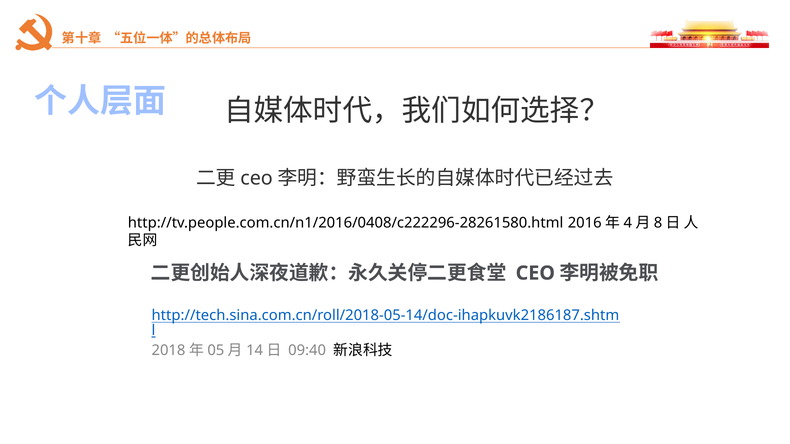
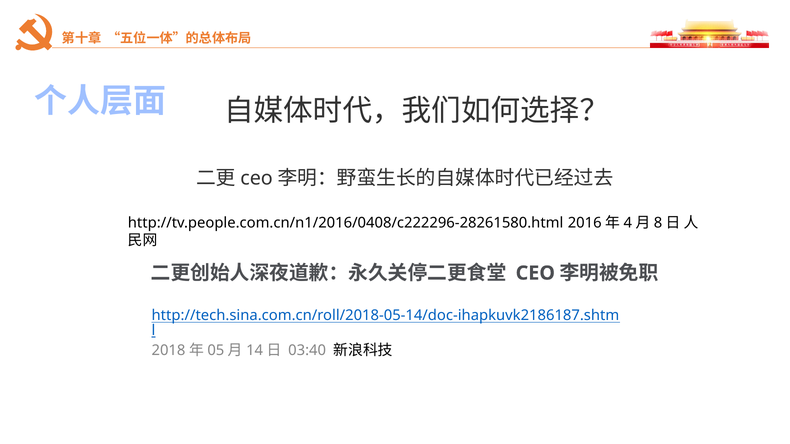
09:40: 09:40 -> 03:40
